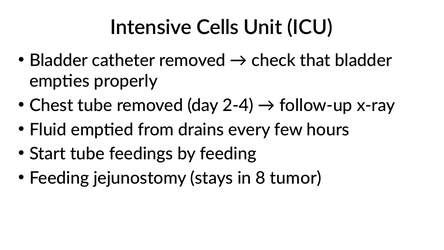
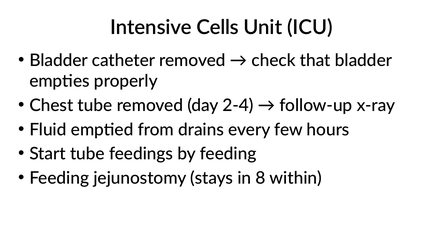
tumor: tumor -> within
